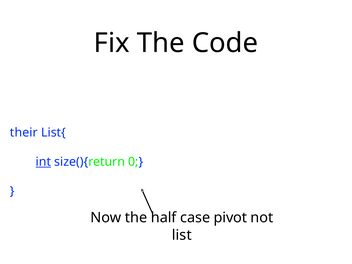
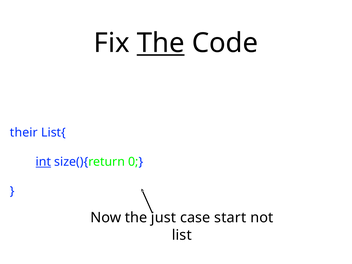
The at (161, 43) underline: none -> present
half: half -> just
pivot: pivot -> start
